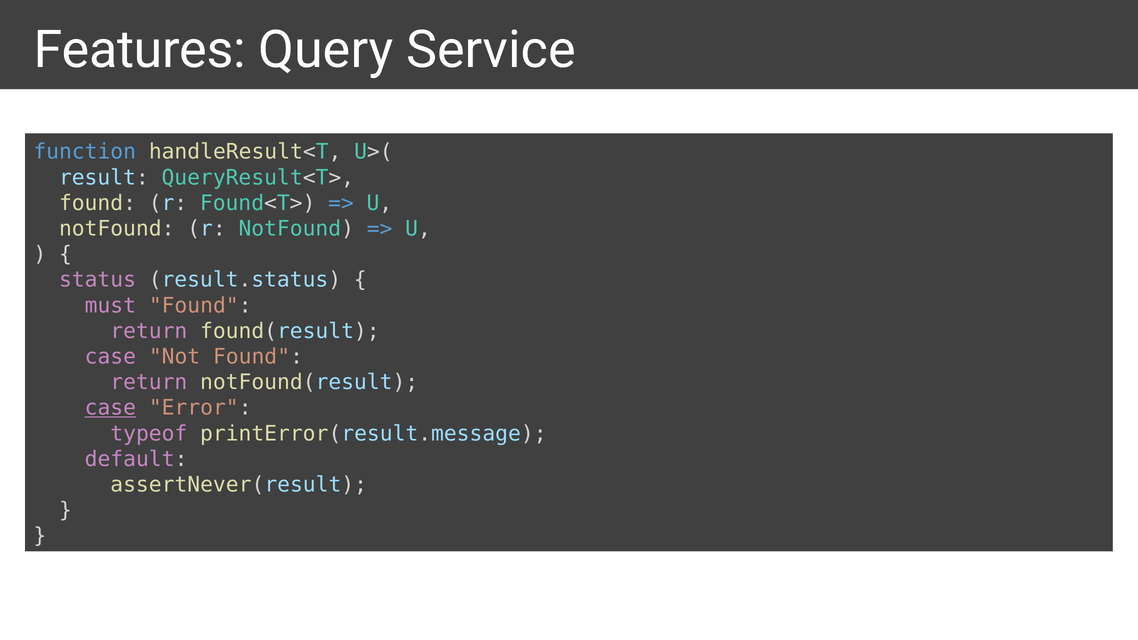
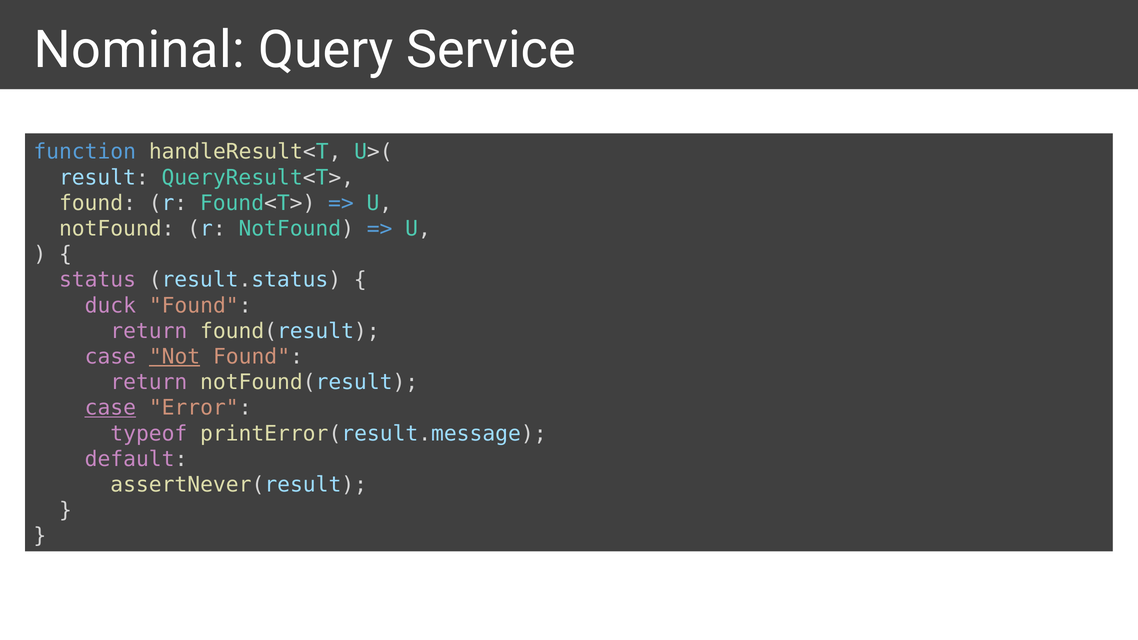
Features: Features -> Nominal
must: must -> duck
Not underline: none -> present
